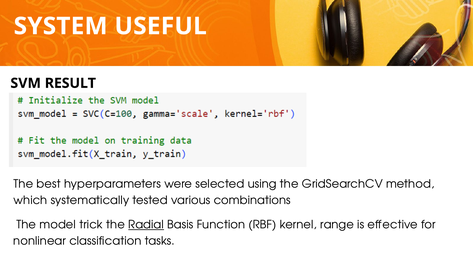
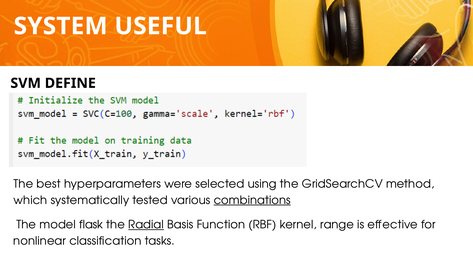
RESULT: RESULT -> DEFINE
combinations underline: none -> present
trick: trick -> flask
